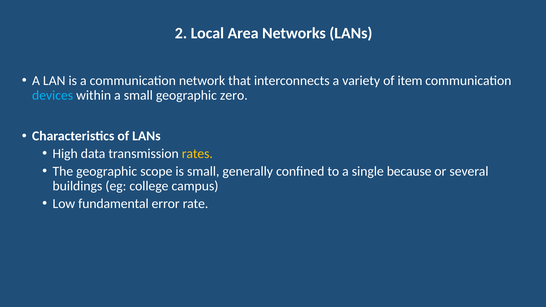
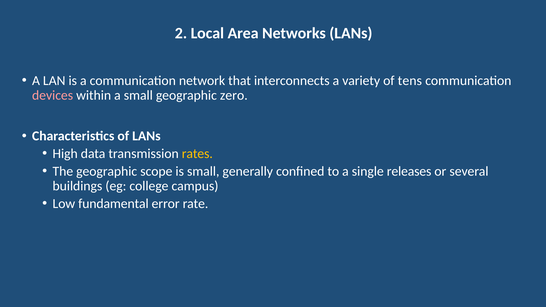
item: item -> tens
devices colour: light blue -> pink
because: because -> releases
